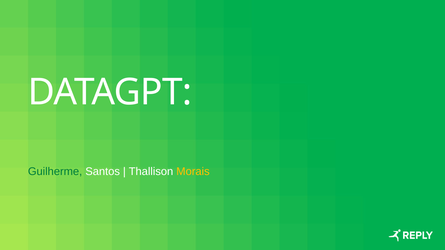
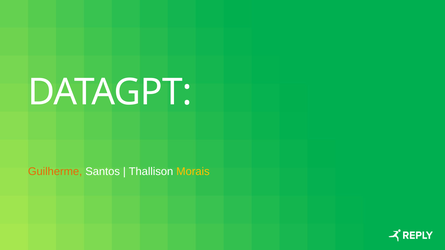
Guilherme colour: green -> orange
